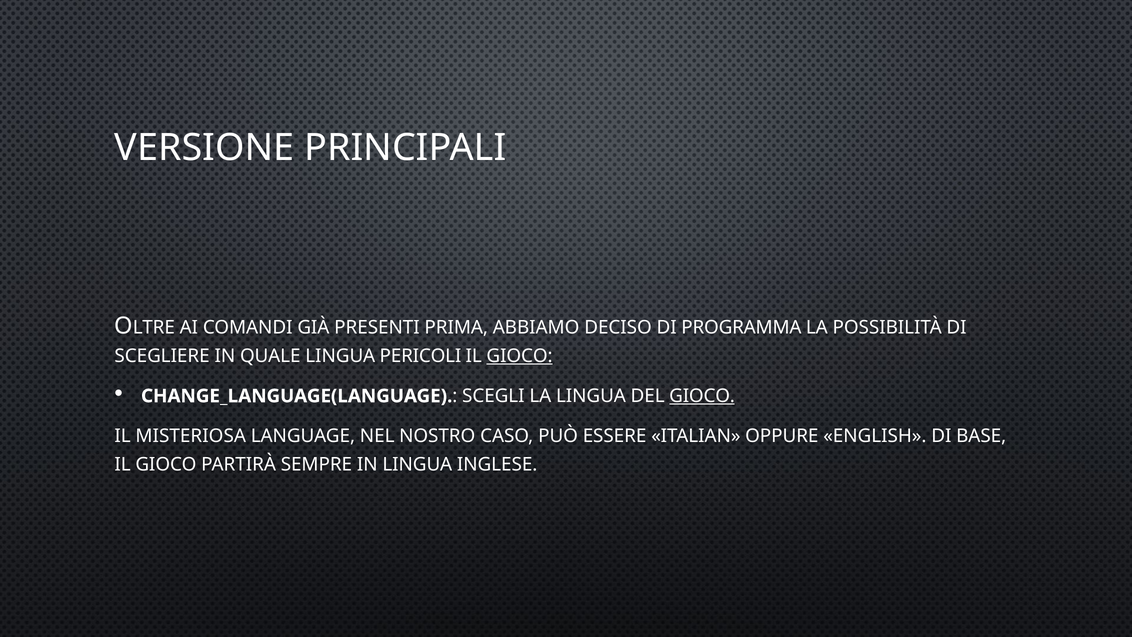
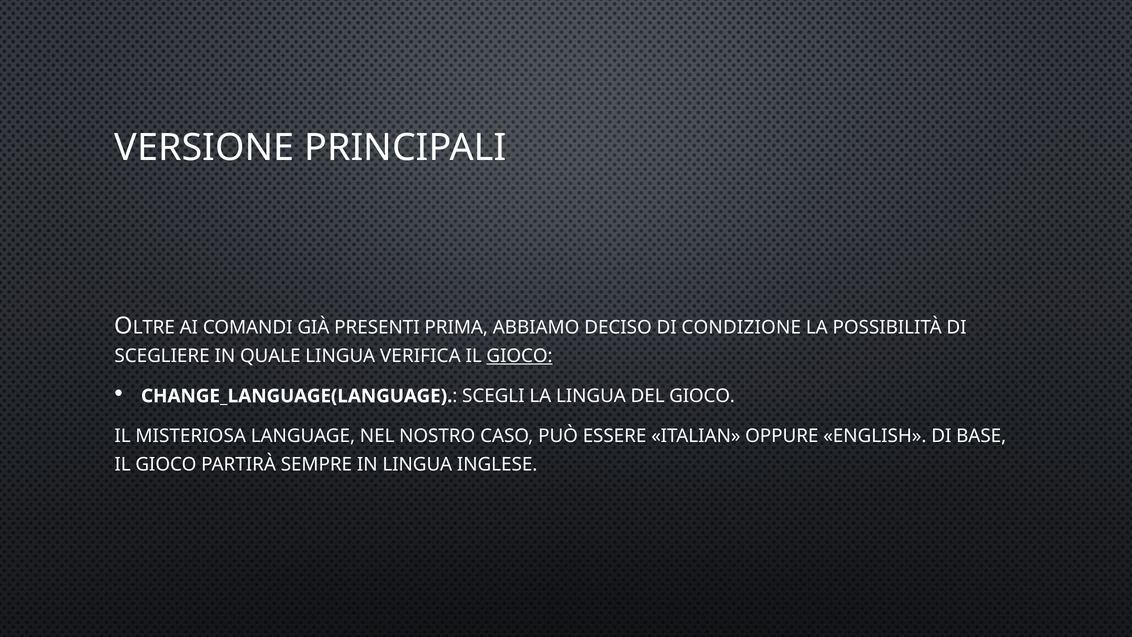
PROGRAMMA: PROGRAMMA -> CONDIZIONE
PERICOLI: PERICOLI -> VERIFICA
GIOCO at (702, 396) underline: present -> none
